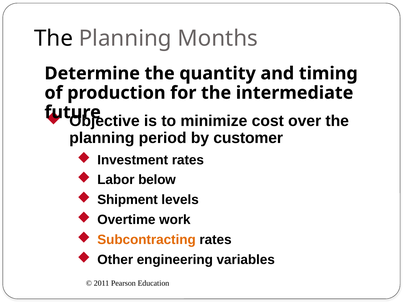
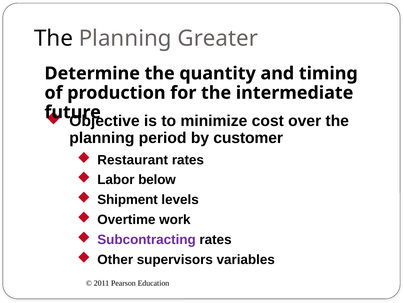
Months: Months -> Greater
Investment: Investment -> Restaurant
Subcontracting colour: orange -> purple
engineering: engineering -> supervisors
